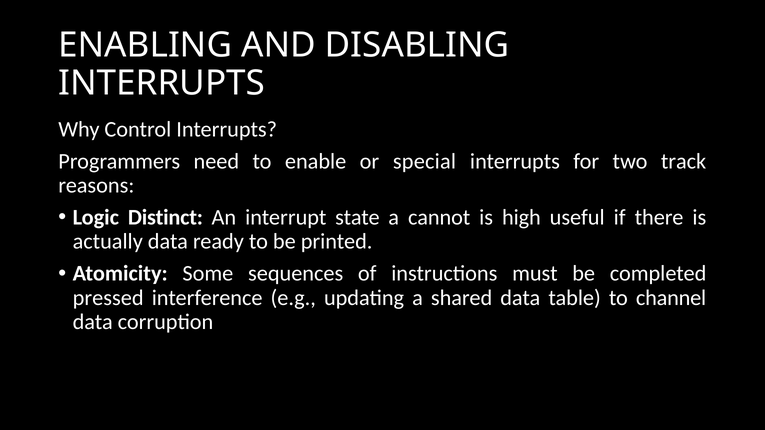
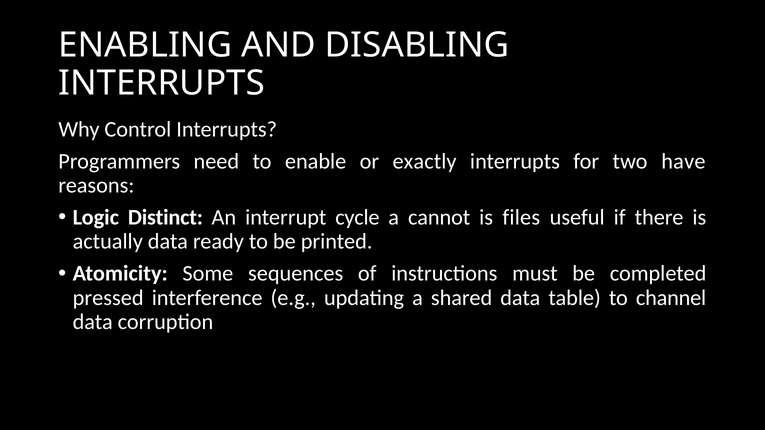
special: special -> exactly
track: track -> have
state: state -> cycle
high: high -> files
